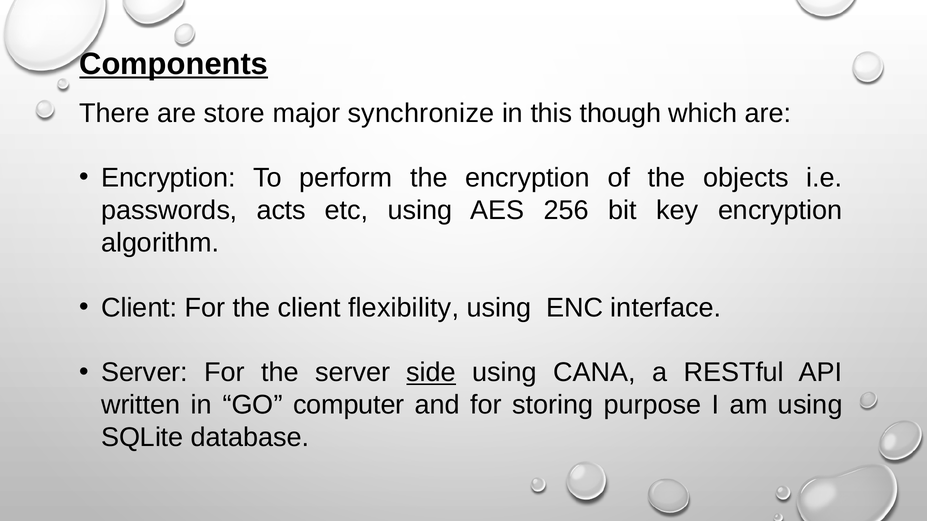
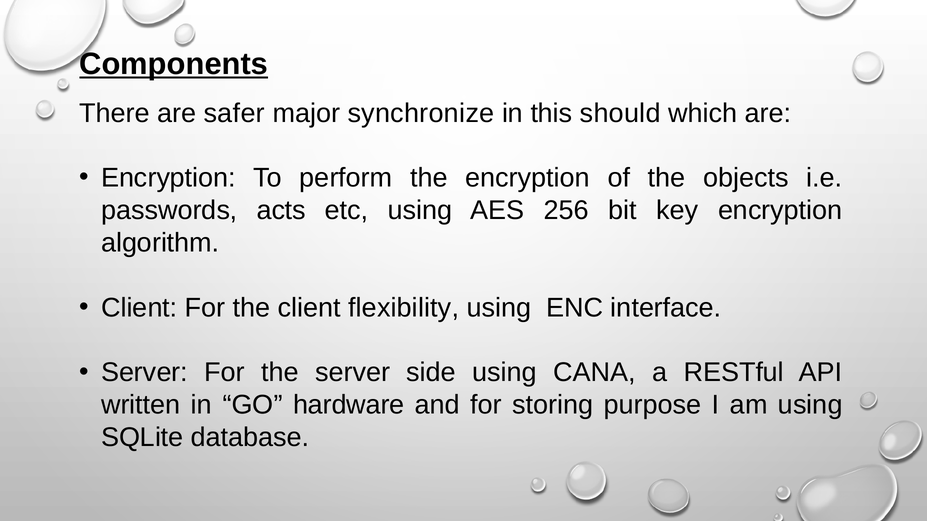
store: store -> safer
though: though -> should
side underline: present -> none
computer: computer -> hardware
